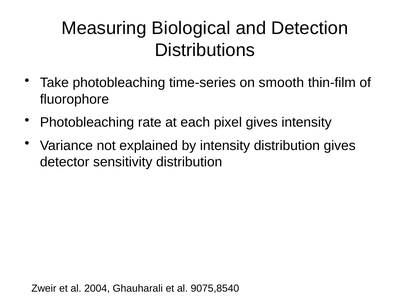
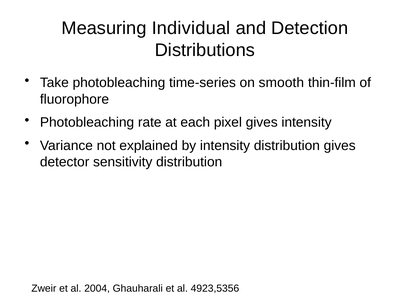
Biological: Biological -> Individual
9075,8540: 9075,8540 -> 4923,5356
